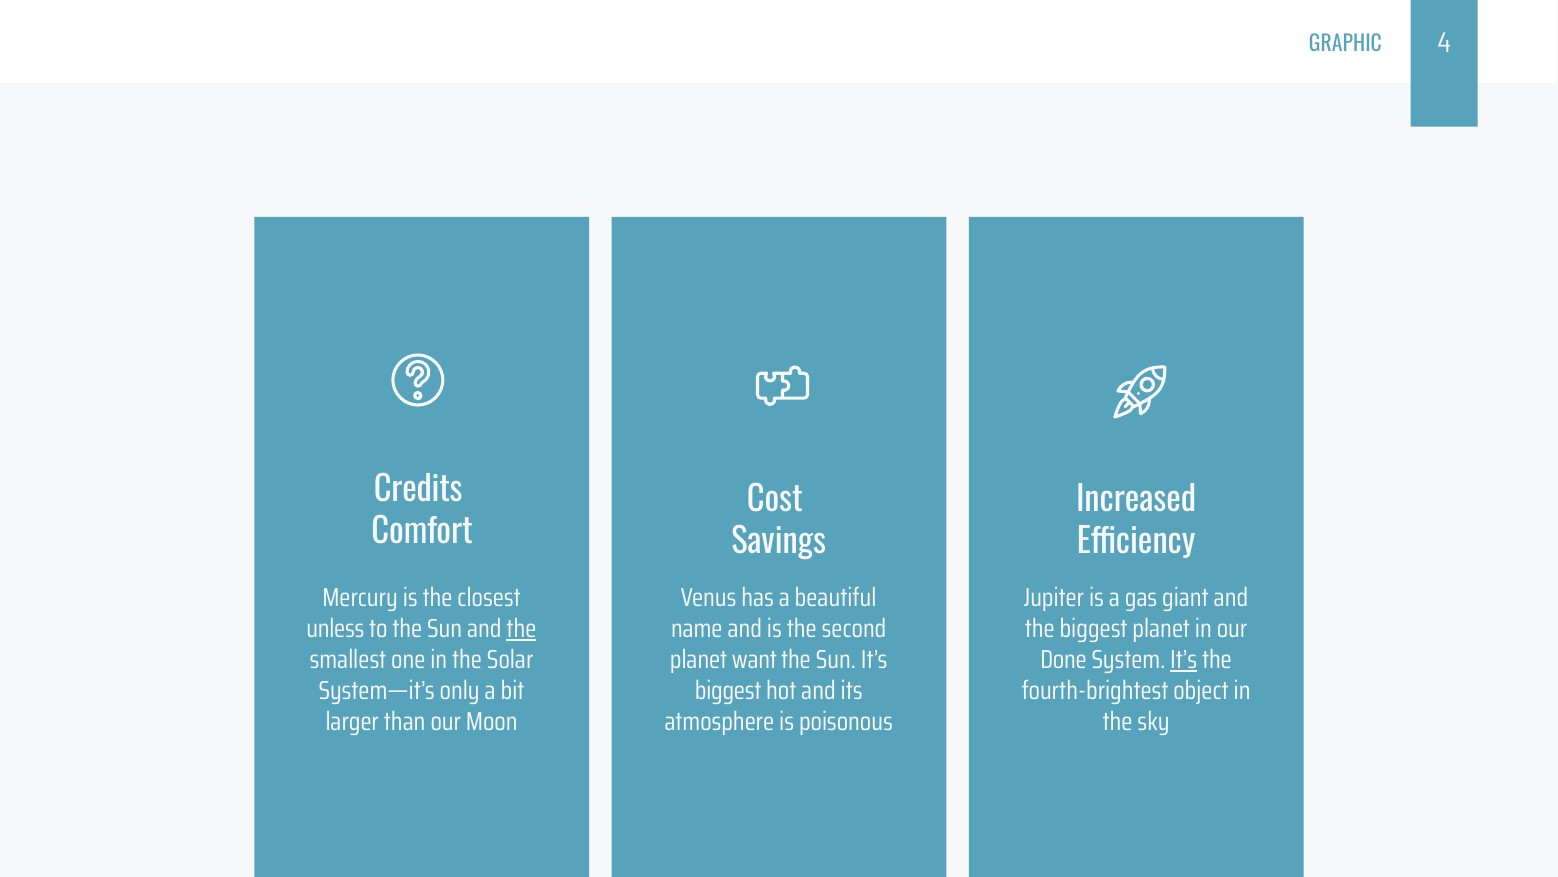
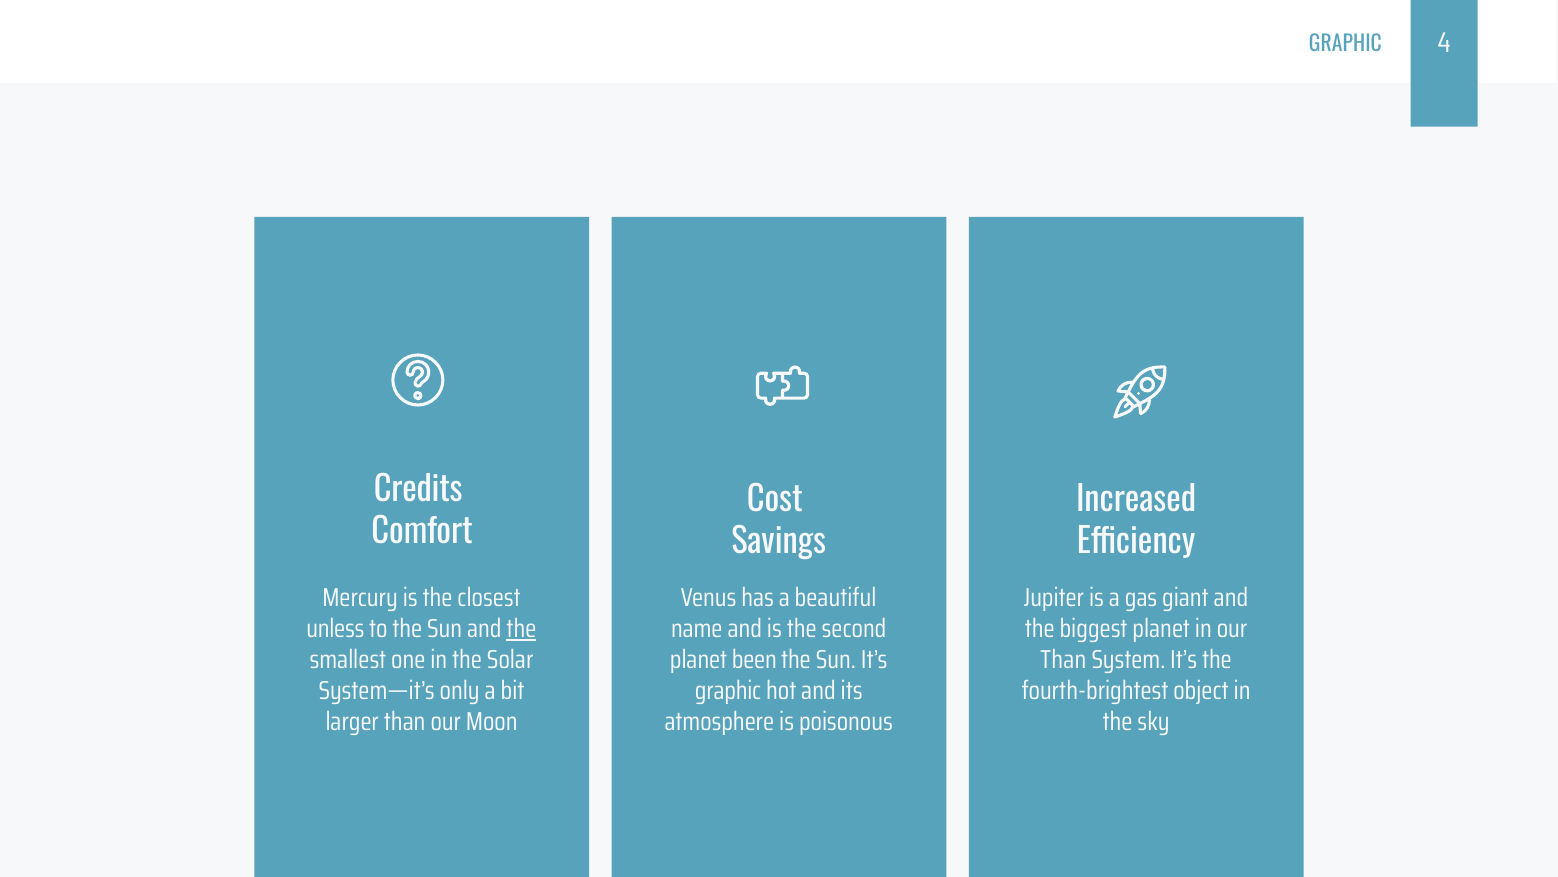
want: want -> been
Done at (1064, 659): Done -> Than
It’s at (1184, 659) underline: present -> none
biggest at (728, 691): biggest -> graphic
